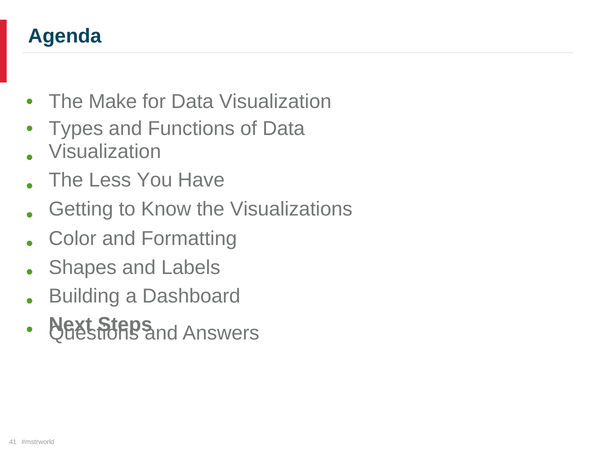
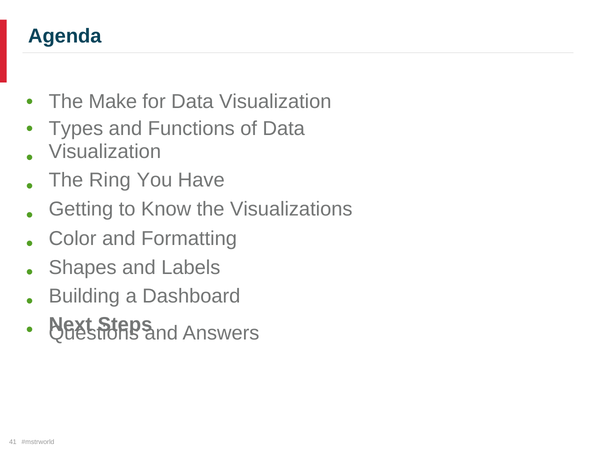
Less: Less -> Ring
